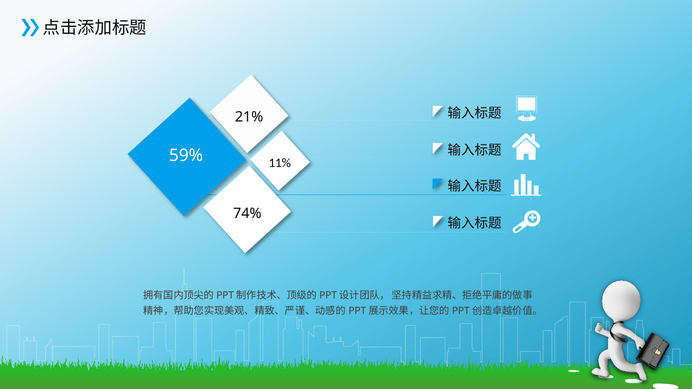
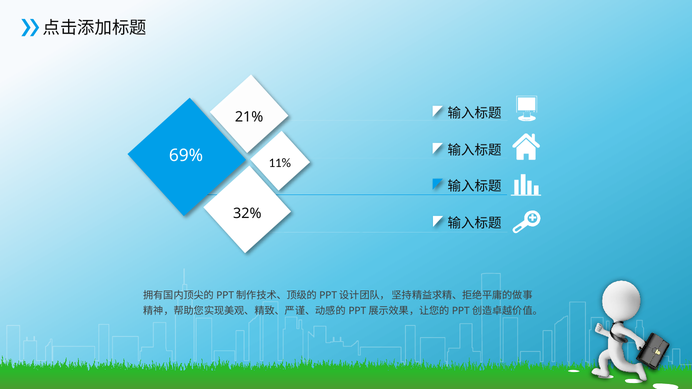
59%: 59% -> 69%
74%: 74% -> 32%
